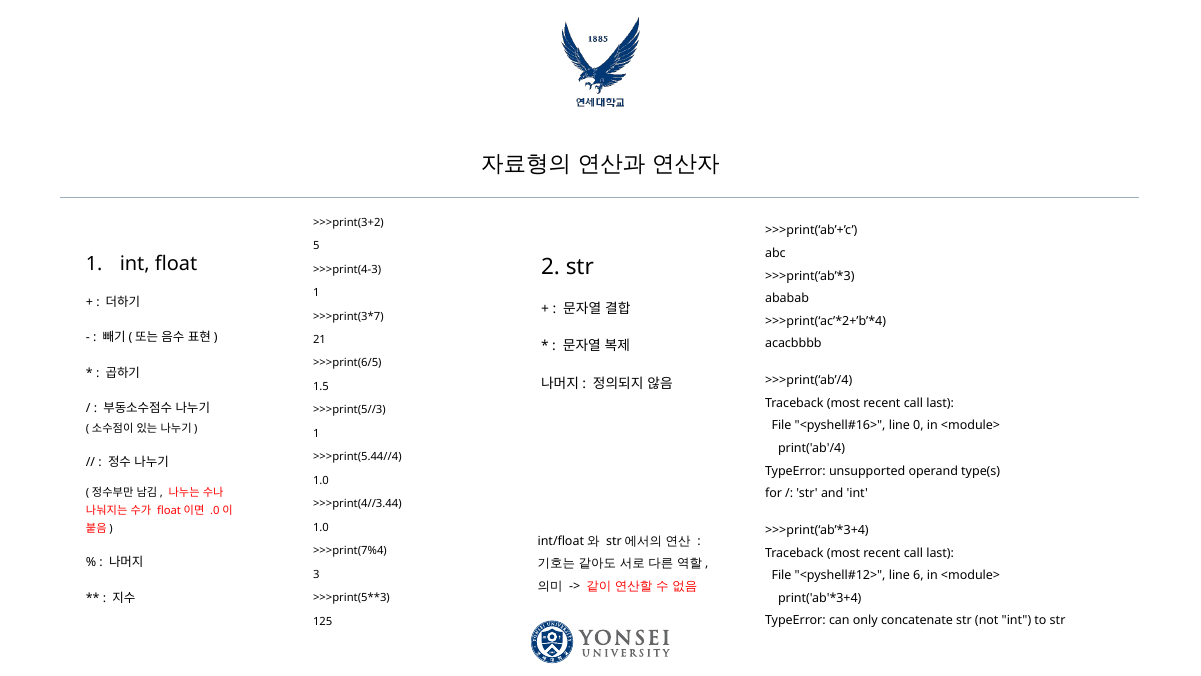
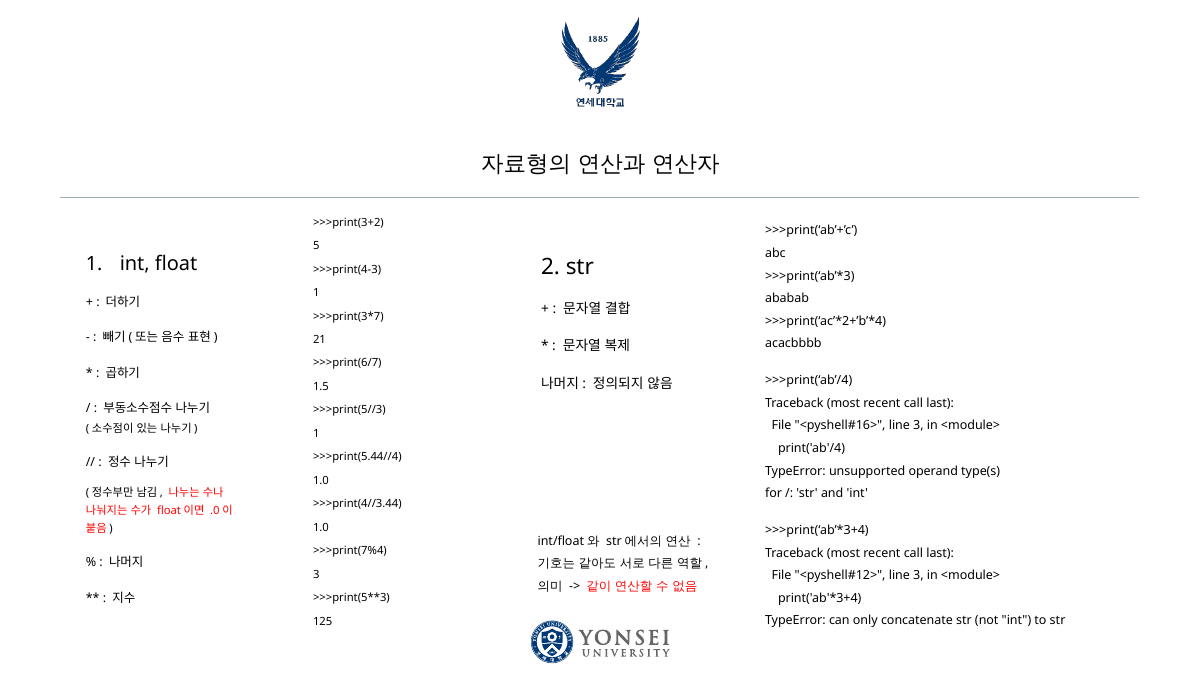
>>>print(6/5: >>>print(6/5 -> >>>print(6/7
0 at (918, 426): 0 -> 3
6 at (918, 575): 6 -> 3
